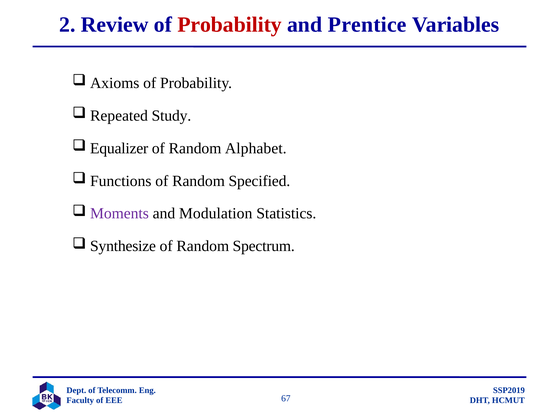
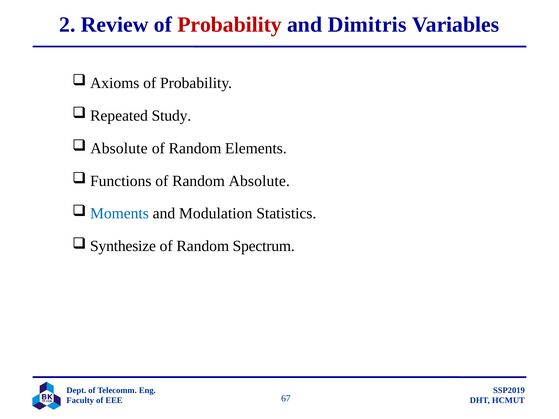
Prentice: Prentice -> Dimitris
Equalizer at (119, 148): Equalizer -> Absolute
Alphabet: Alphabet -> Elements
Random Specified: Specified -> Absolute
Moments colour: purple -> blue
